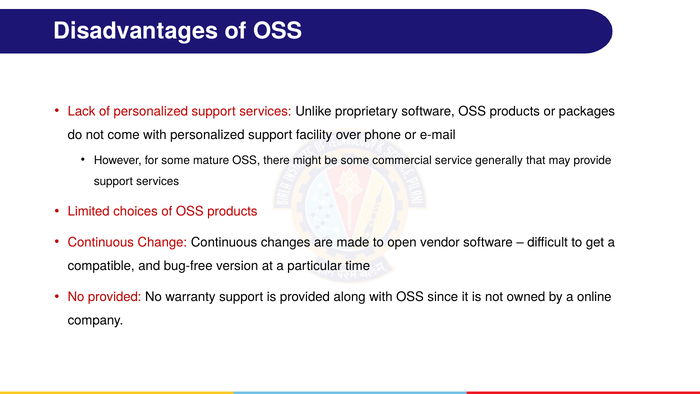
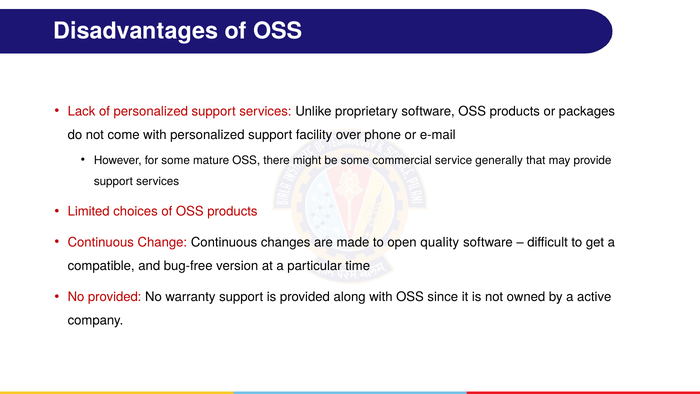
vendor: vendor -> quality
online: online -> active
